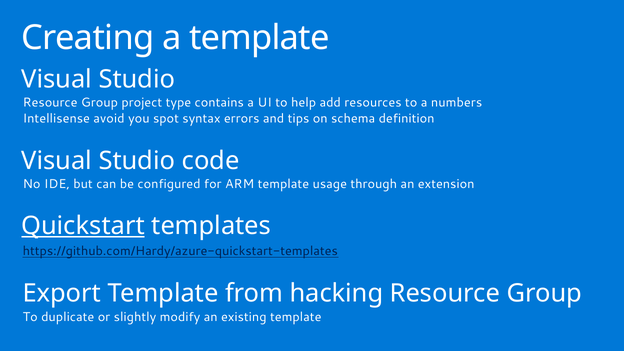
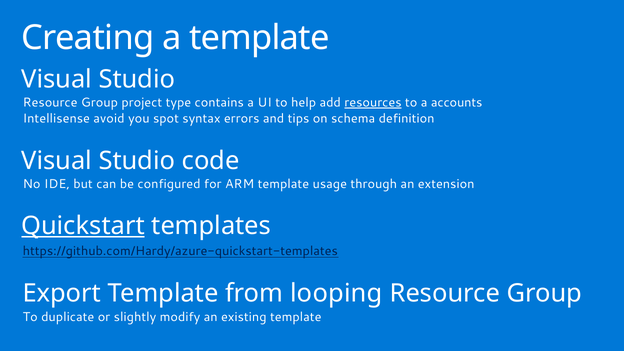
resources underline: none -> present
numbers: numbers -> accounts
hacking: hacking -> looping
